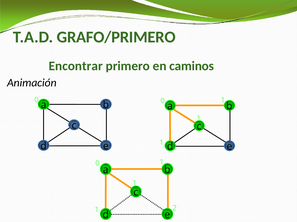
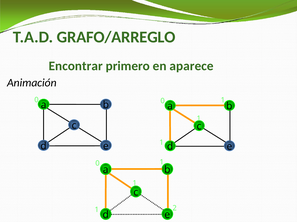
GRAFO/PRIMERO: GRAFO/PRIMERO -> GRAFO/ARREGLO
caminos: caminos -> aparece
